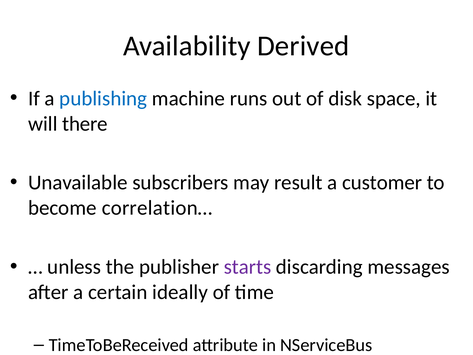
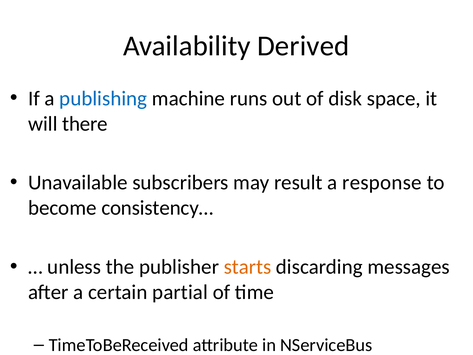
customer: customer -> response
correlation…: correlation… -> consistency…
starts colour: purple -> orange
ideally: ideally -> partial
